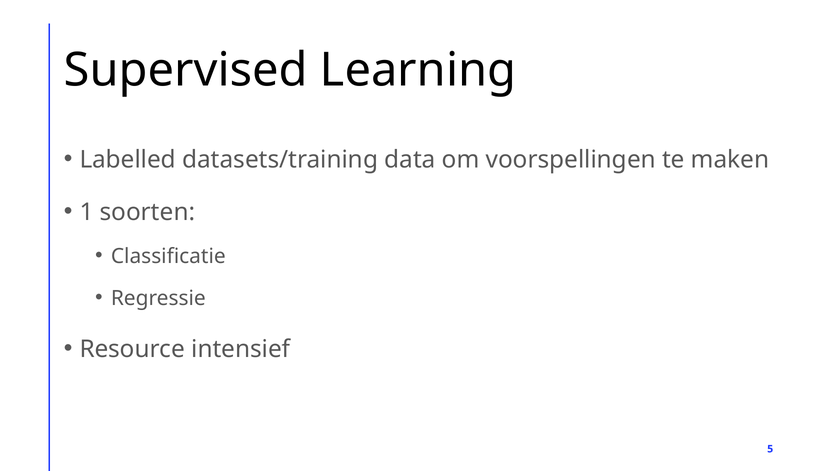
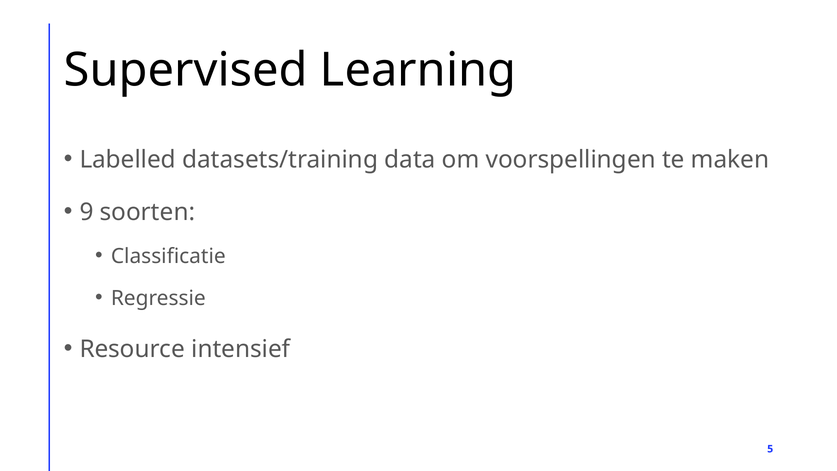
1: 1 -> 9
